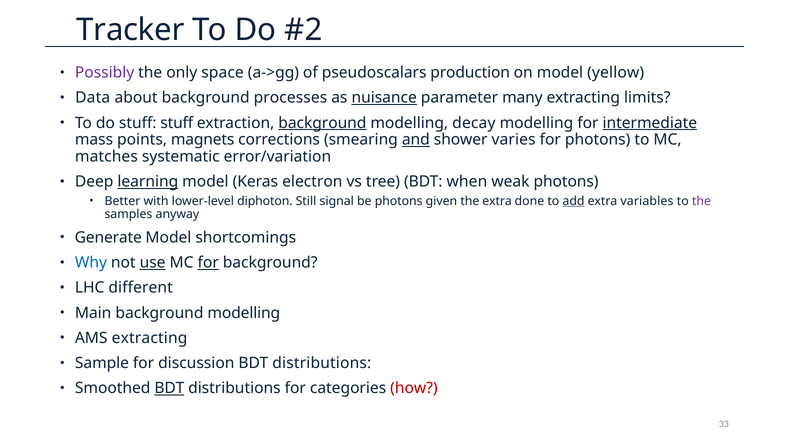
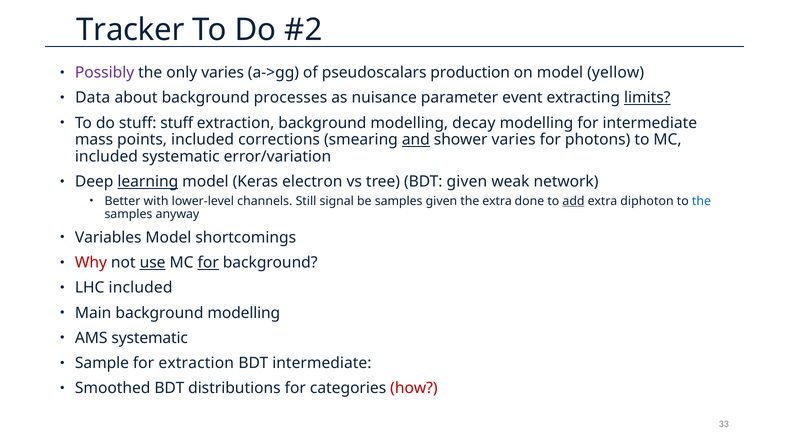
only space: space -> varies
nuisance underline: present -> none
many: many -> event
limits underline: none -> present
background at (322, 123) underline: present -> none
intermediate at (650, 123) underline: present -> none
points magnets: magnets -> included
matches at (106, 157): matches -> included
BDT when: when -> given
weak photons: photons -> network
diphoton: diphoton -> channels
be photons: photons -> samples
variables: variables -> diphoton
the at (701, 201) colour: purple -> blue
Generate: Generate -> Variables
Why colour: blue -> red
LHC different: different -> included
AMS extracting: extracting -> systematic
for discussion: discussion -> extraction
distributions at (322, 363): distributions -> intermediate
BDT at (169, 388) underline: present -> none
